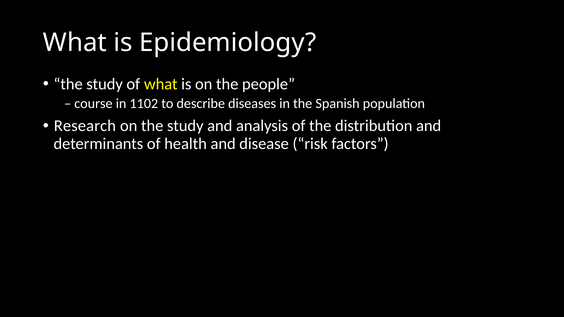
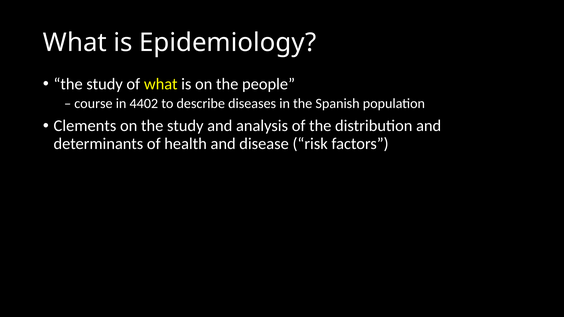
1102: 1102 -> 4402
Research: Research -> Clements
